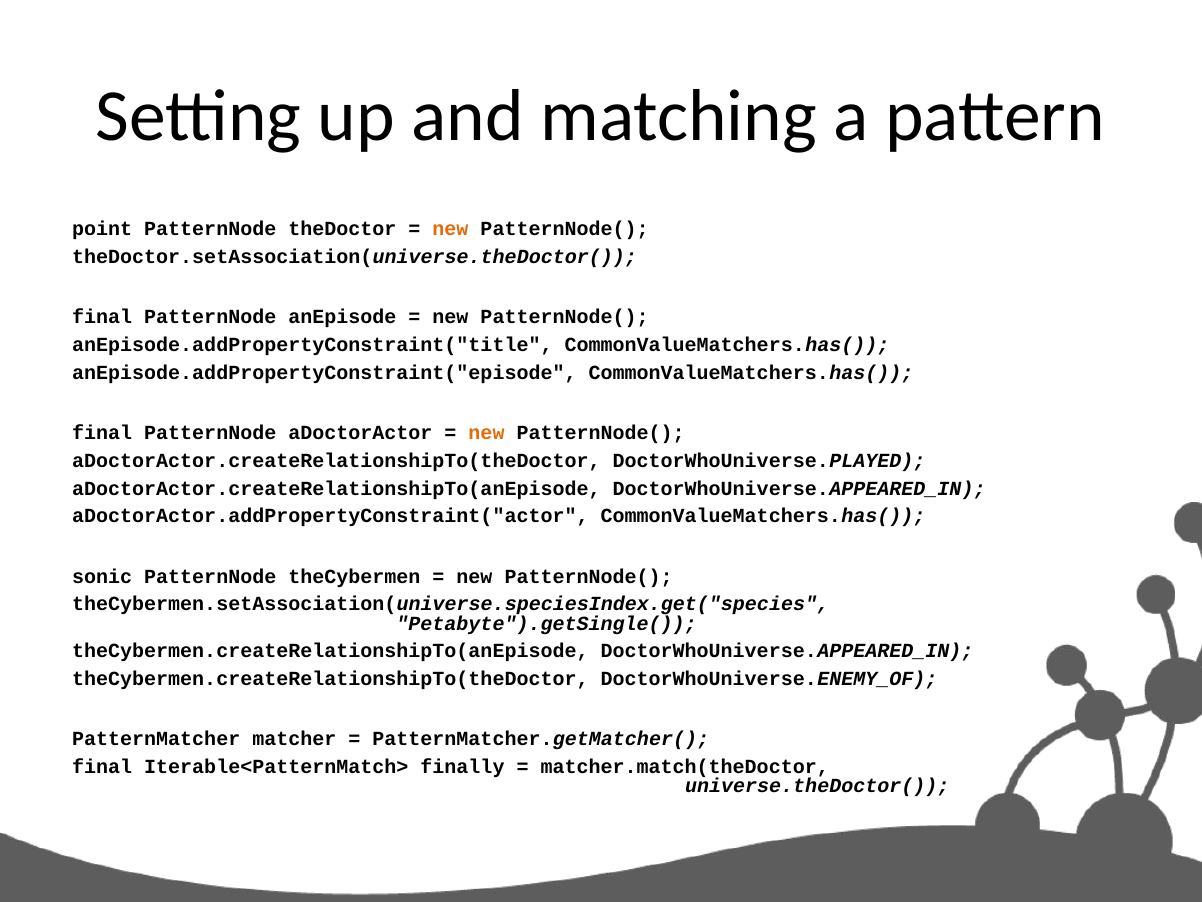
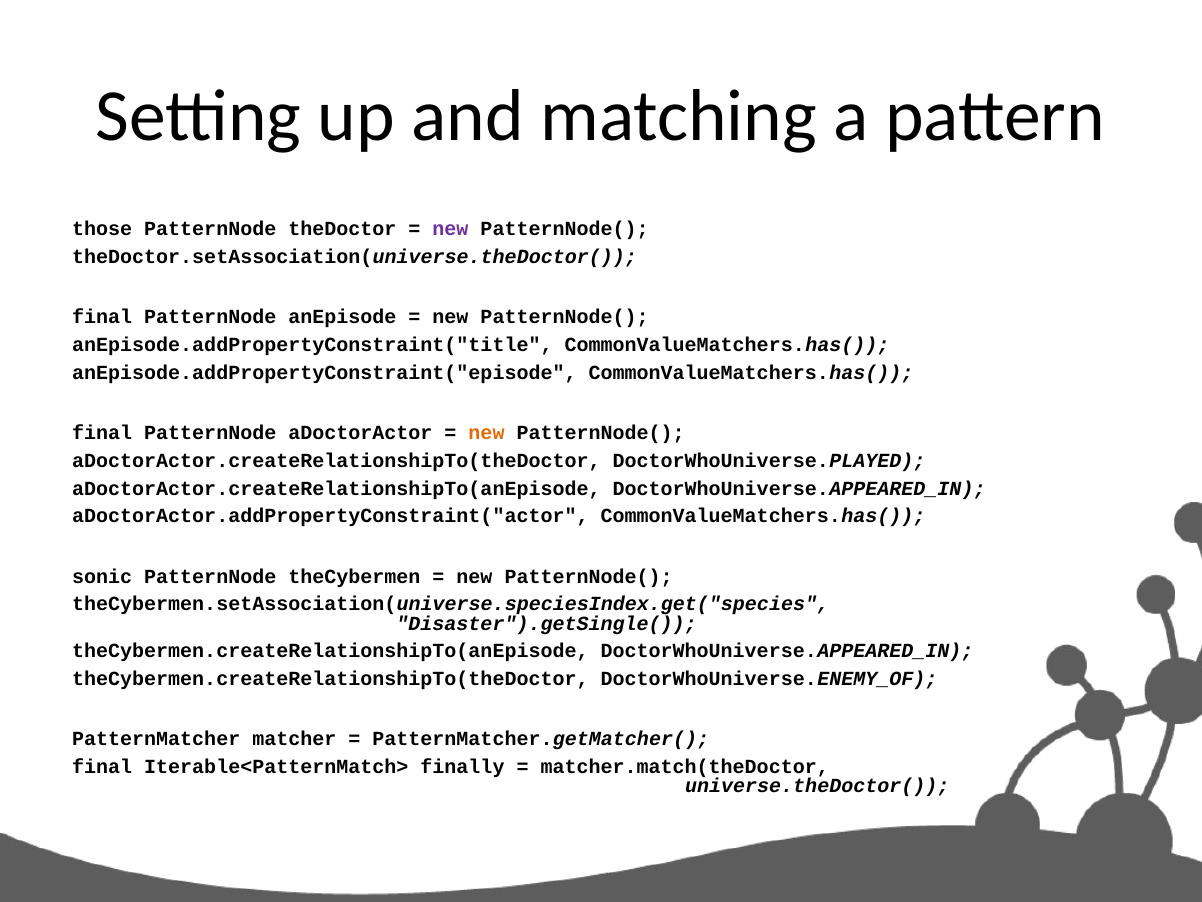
point: point -> those
new at (450, 229) colour: orange -> purple
Petabyte").getSingle(: Petabyte").getSingle( -> Disaster").getSingle(
